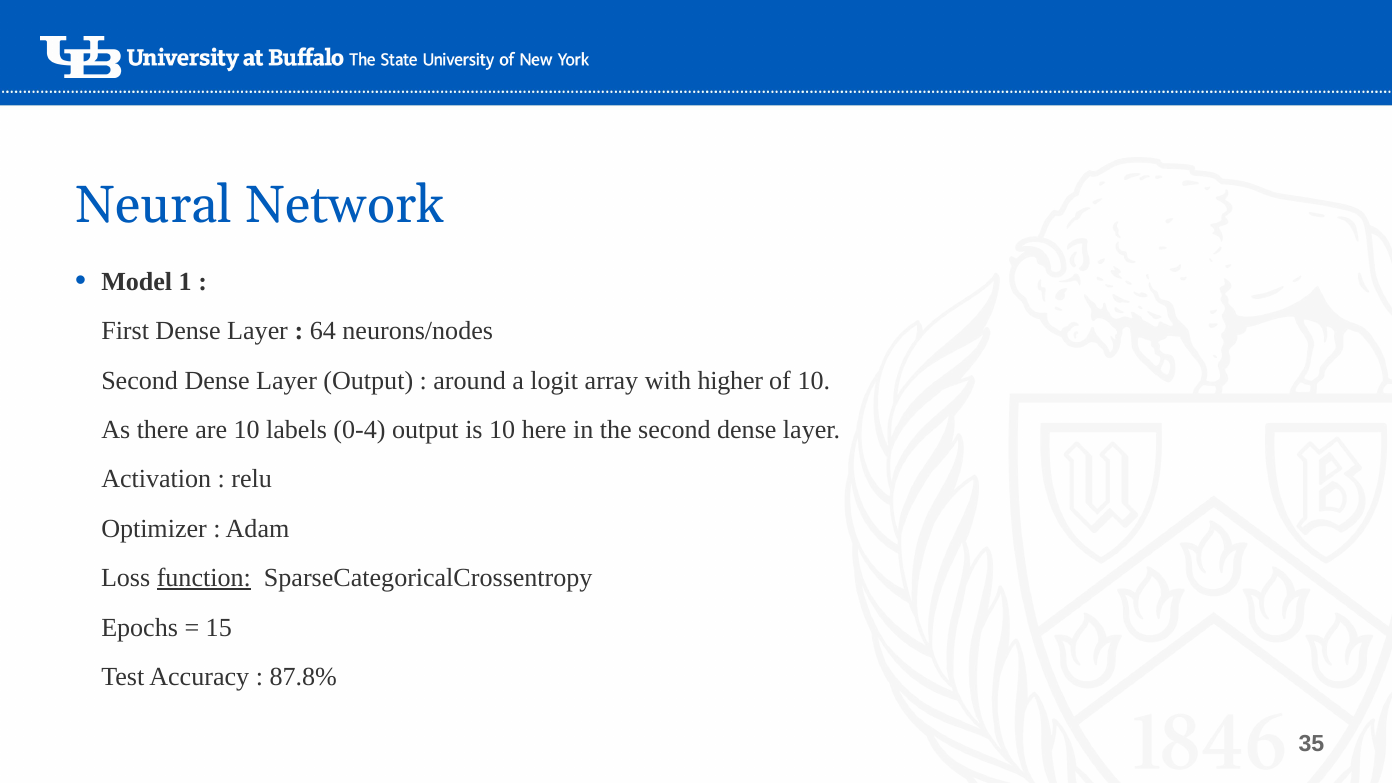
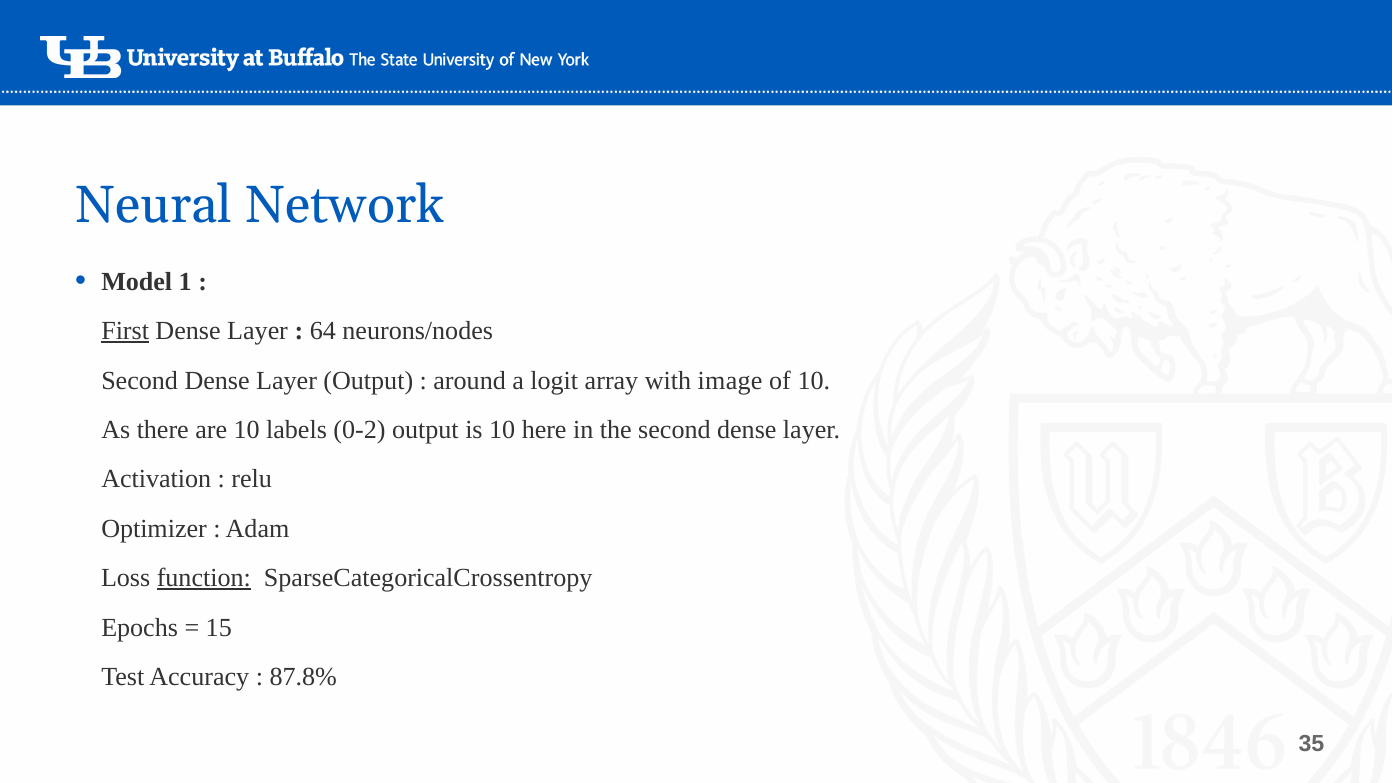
First underline: none -> present
higher: higher -> image
0-4: 0-4 -> 0-2
